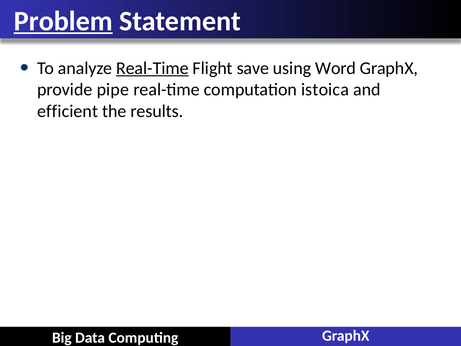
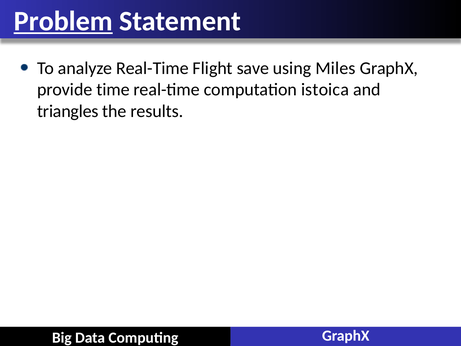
Real-Time at (152, 68) underline: present -> none
Word: Word -> Miles
pipe: pipe -> time
efficient: efficient -> triangles
